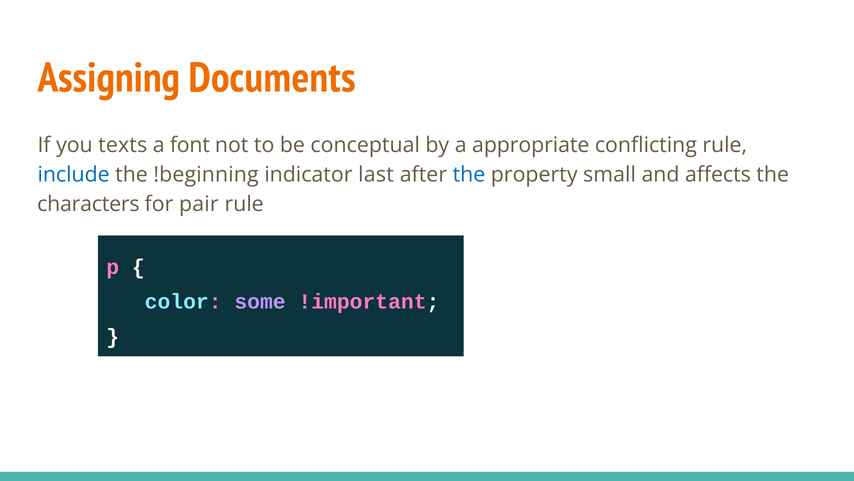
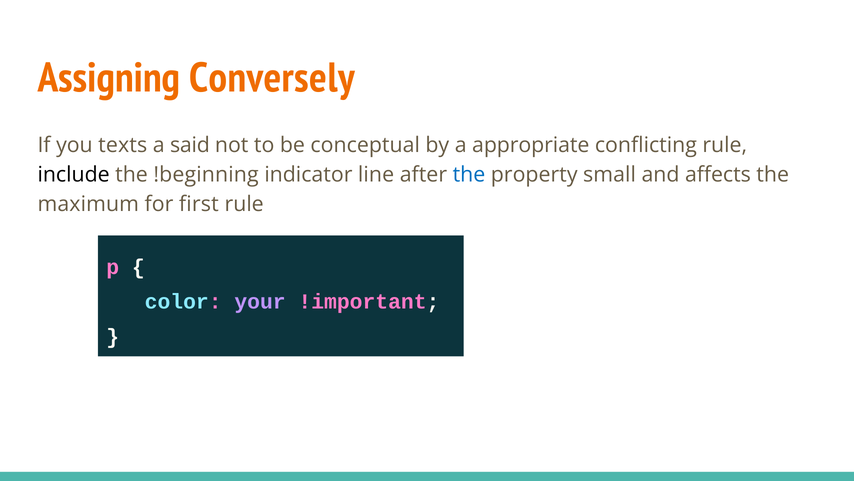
Documents: Documents -> Conversely
font: font -> said
include colour: blue -> black
last: last -> line
characters: characters -> maximum
pair: pair -> first
some: some -> your
